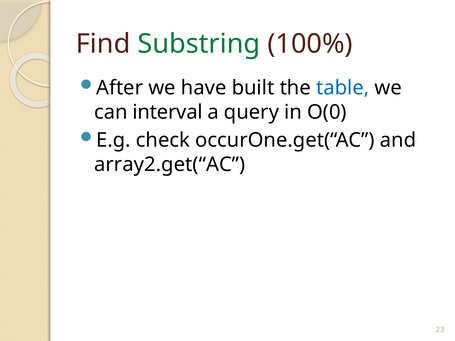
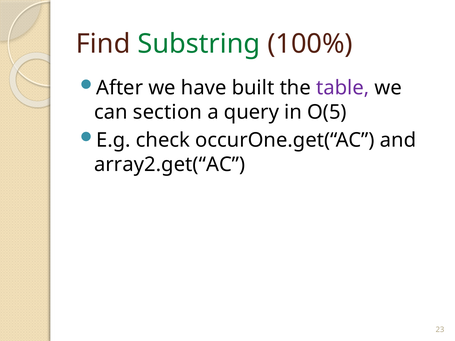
table colour: blue -> purple
interval: interval -> section
O(0: O(0 -> O(5
